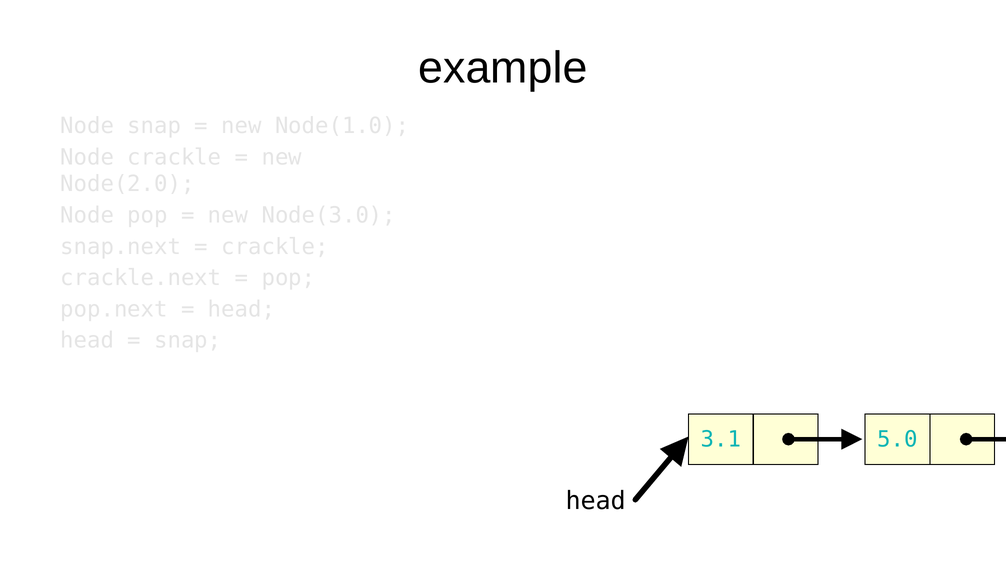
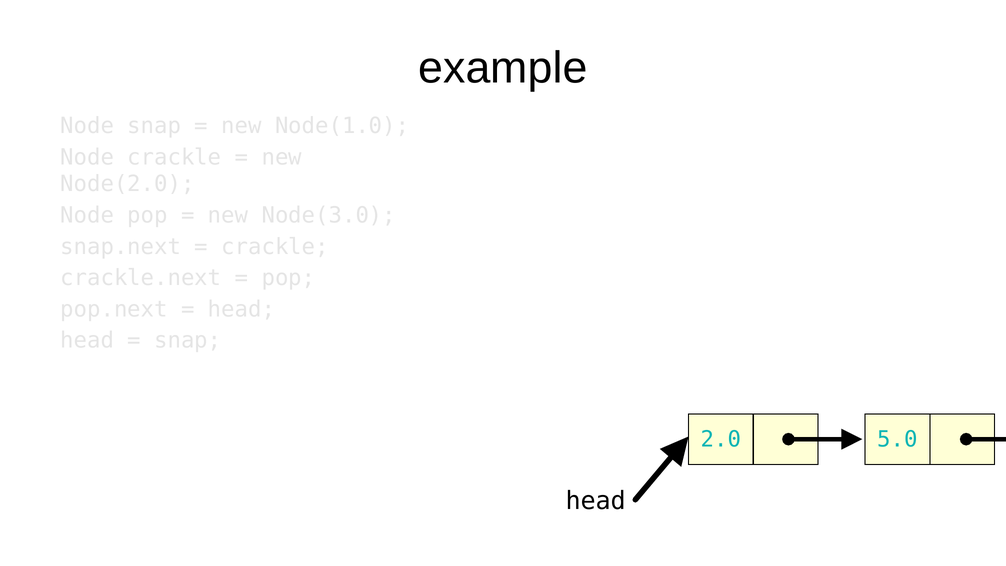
3.1: 3.1 -> 2.0
